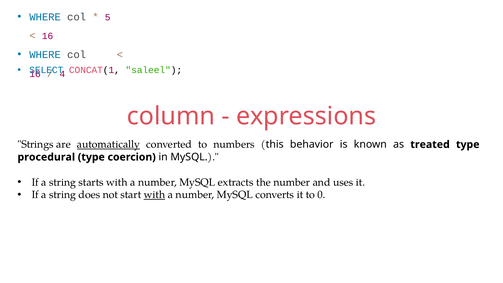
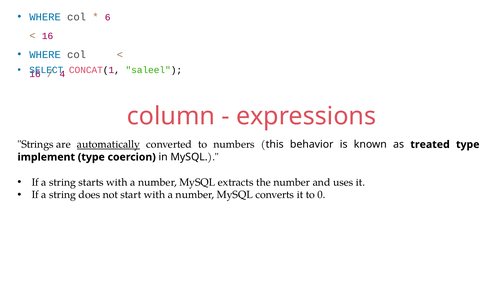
5: 5 -> 6
procedural: procedural -> implement
with at (154, 195) underline: present -> none
